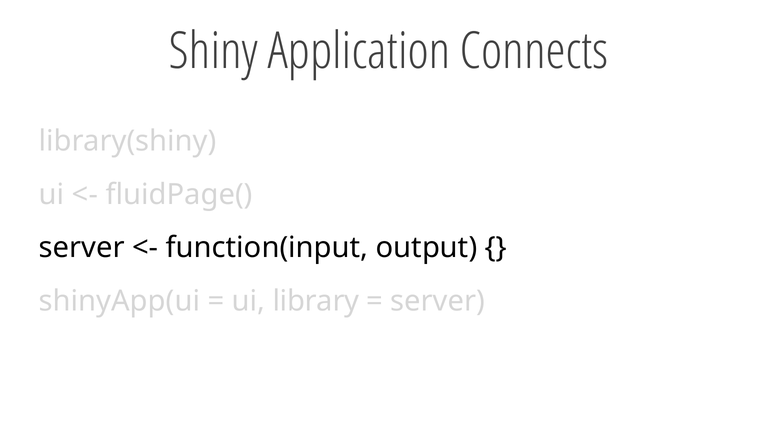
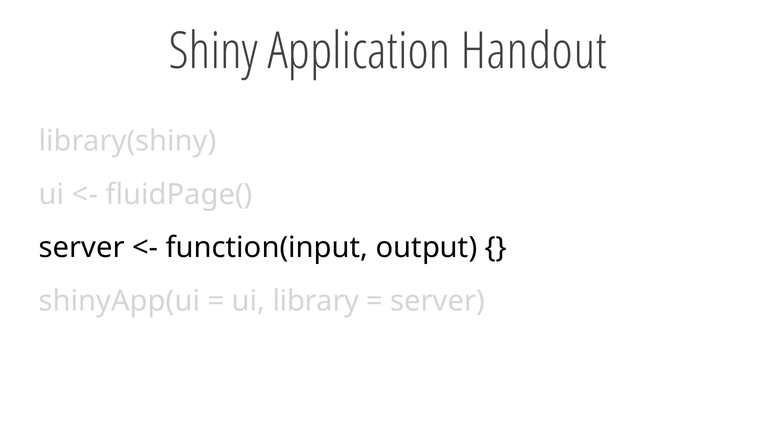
Connects: Connects -> Handout
